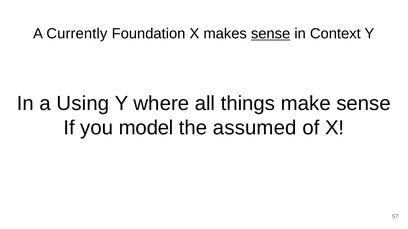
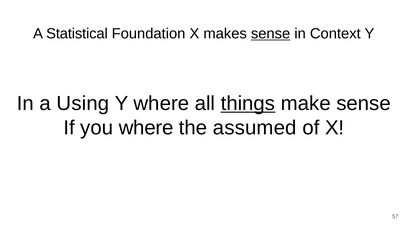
Currently: Currently -> Statistical
things underline: none -> present
you model: model -> where
